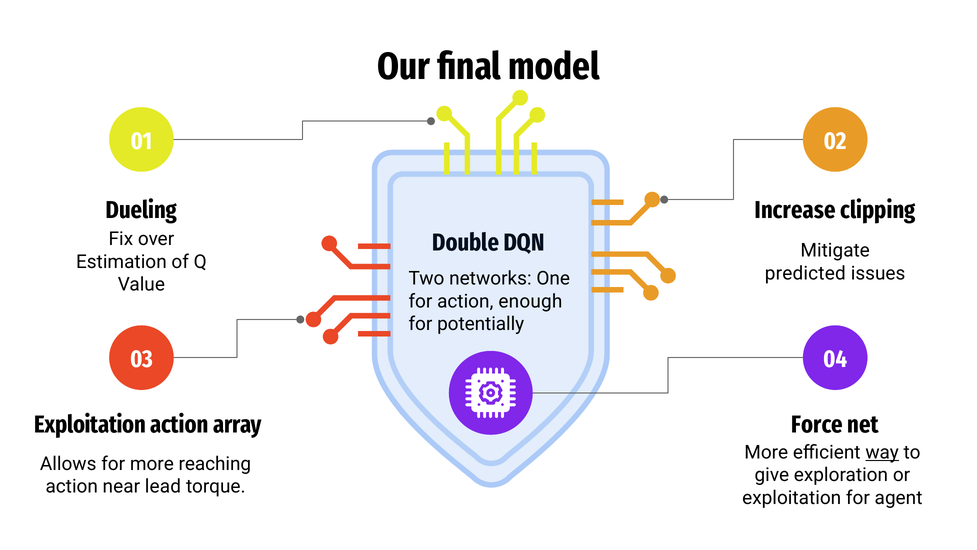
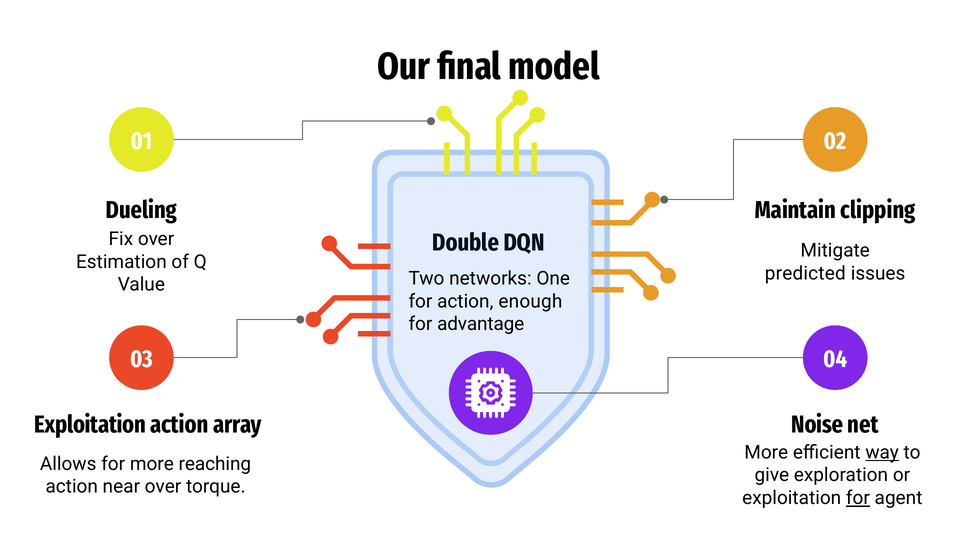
Increase: Increase -> Maintain
potentially: potentially -> advantage
Force: Force -> Noise
near lead: lead -> over
for at (858, 498) underline: none -> present
